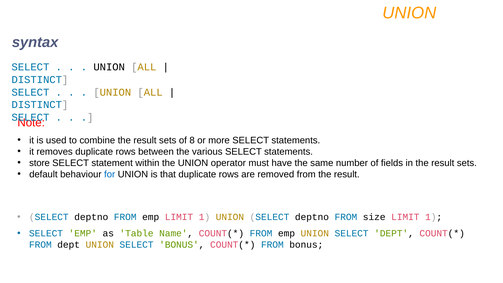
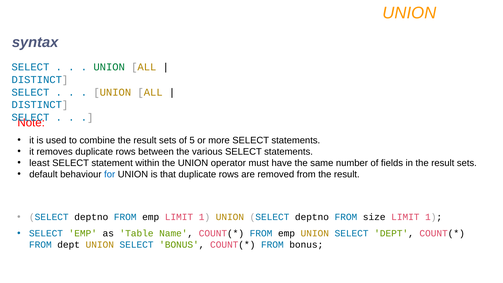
UNION at (109, 67) colour: black -> green
8: 8 -> 5
store: store -> least
